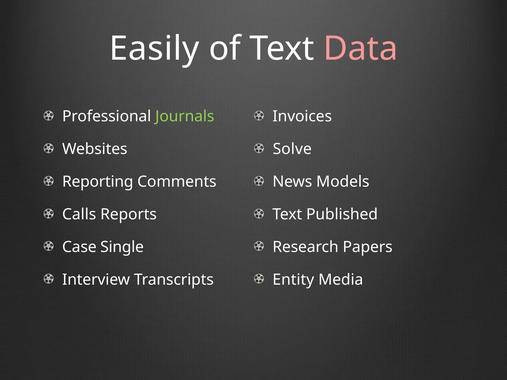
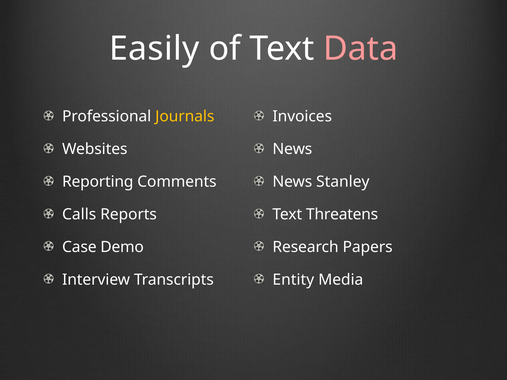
Journals colour: light green -> yellow
Solve at (292, 149): Solve -> News
Models: Models -> Stanley
Published: Published -> Threatens
Single: Single -> Demo
